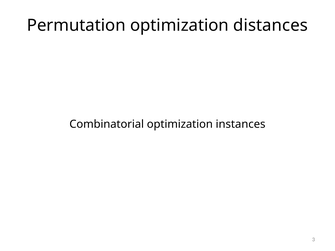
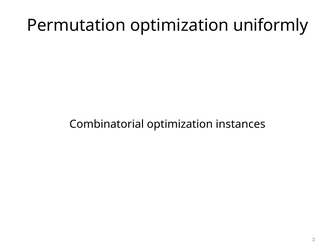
distances: distances -> uniformly
